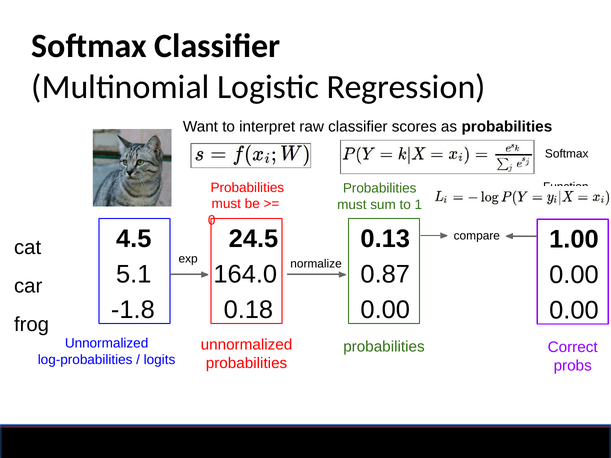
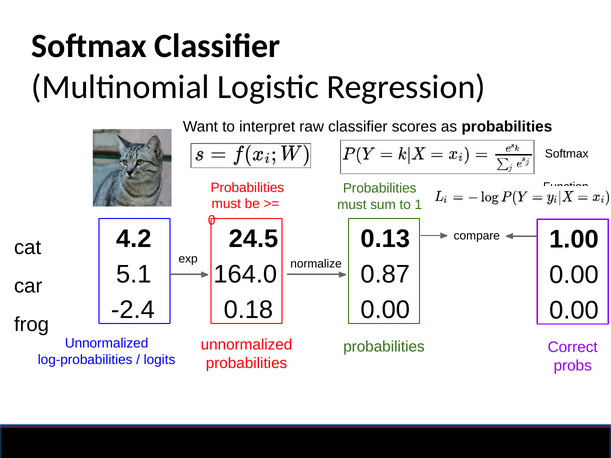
4.5: 4.5 -> 4.2
-1.8: -1.8 -> -2.4
